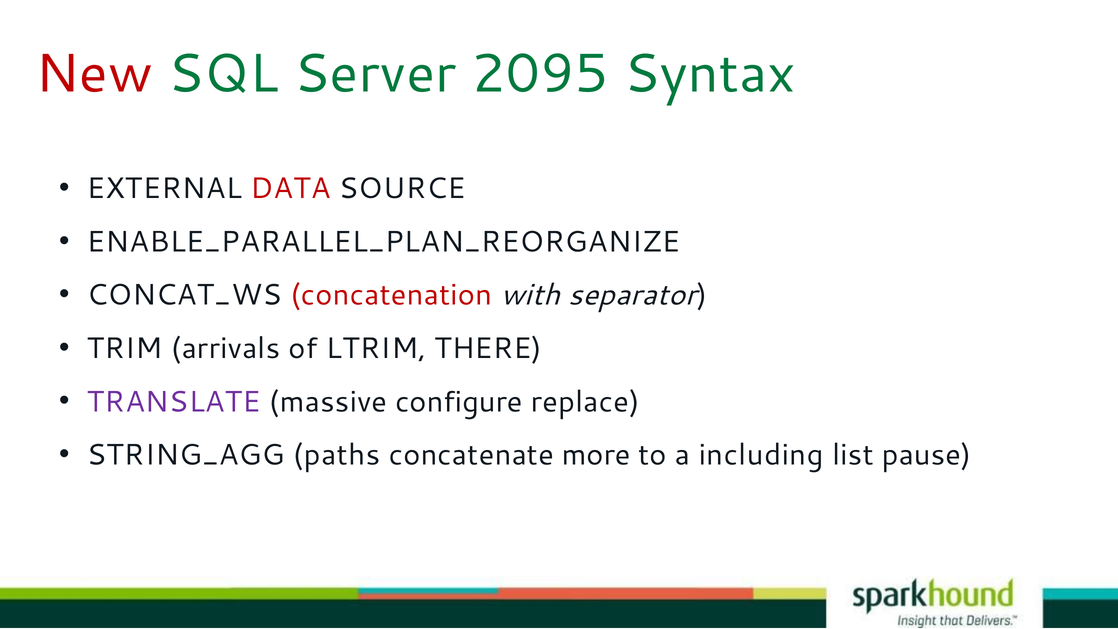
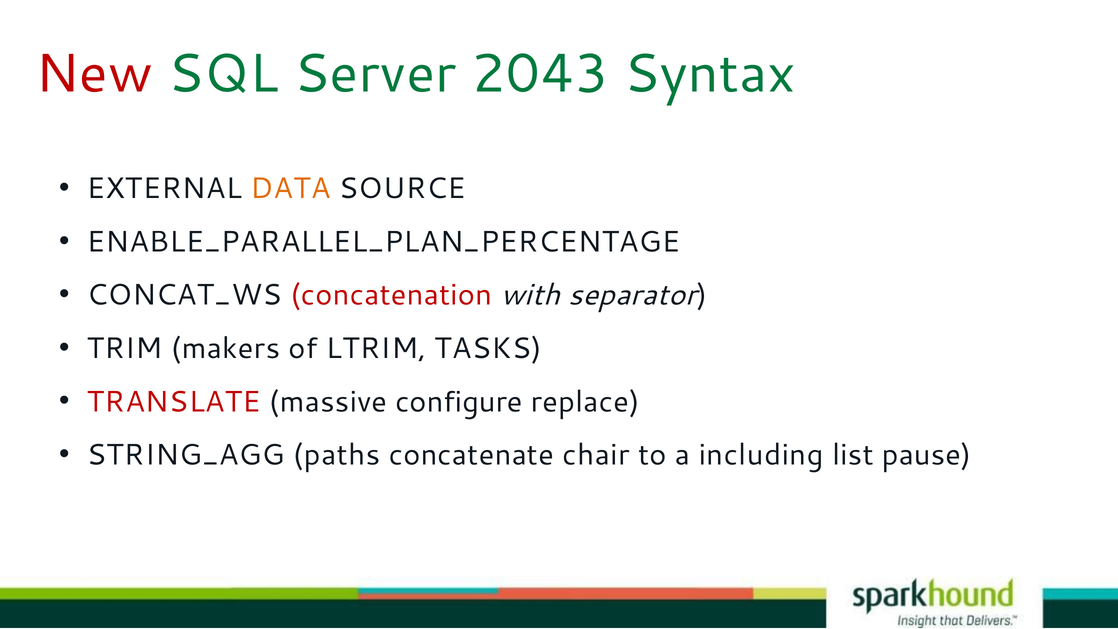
2095: 2095 -> 2043
DATA colour: red -> orange
ENABLE_PARALLEL_PLAN_REORGANIZE: ENABLE_PARALLEL_PLAN_REORGANIZE -> ENABLE_PARALLEL_PLAN_PERCENTAGE
arrivals: arrivals -> makers
THERE: THERE -> TASKS
TRANSLATE colour: purple -> red
more: more -> chair
